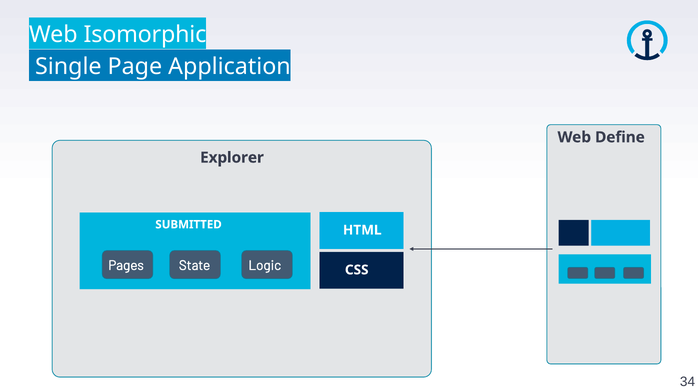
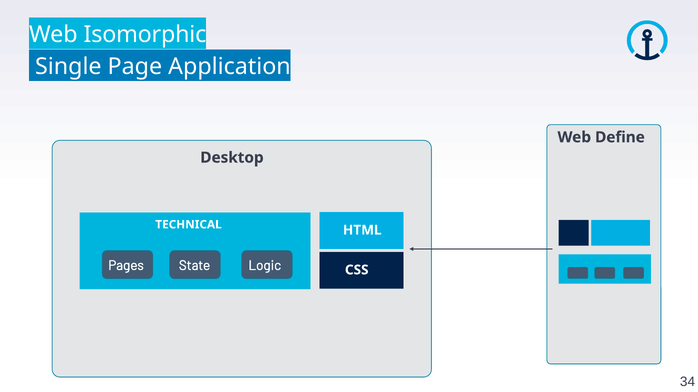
Explorer: Explorer -> Desktop
SUBMITTED: SUBMITTED -> TECHNICAL
